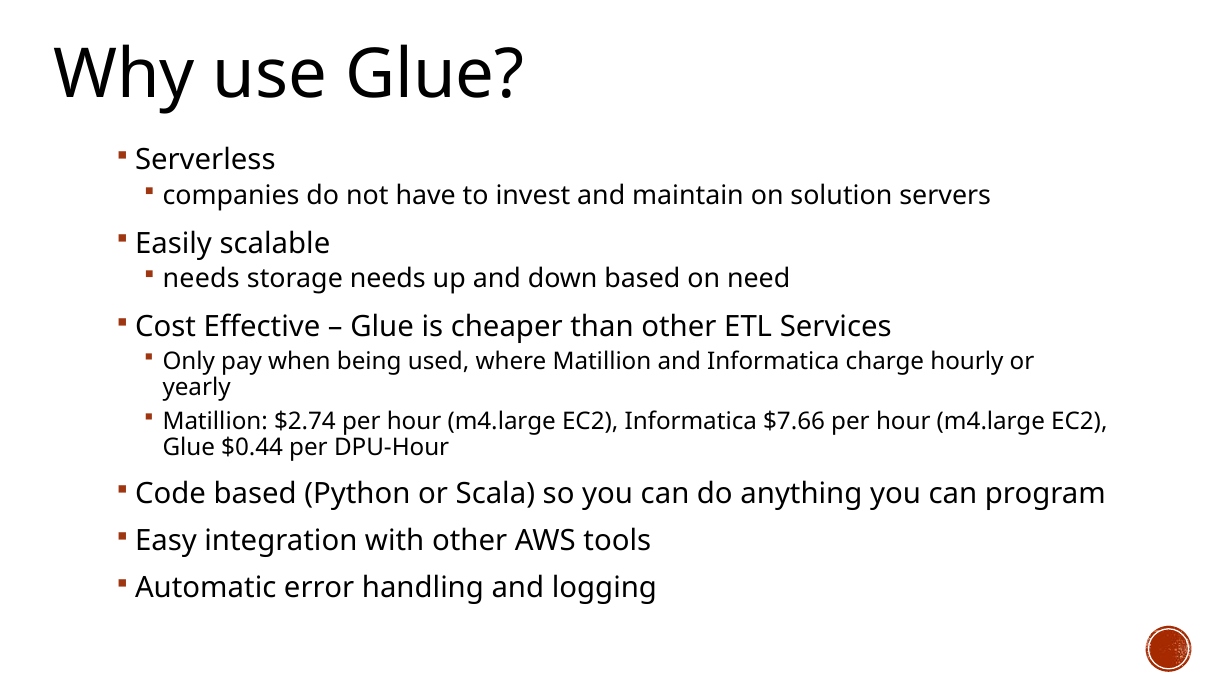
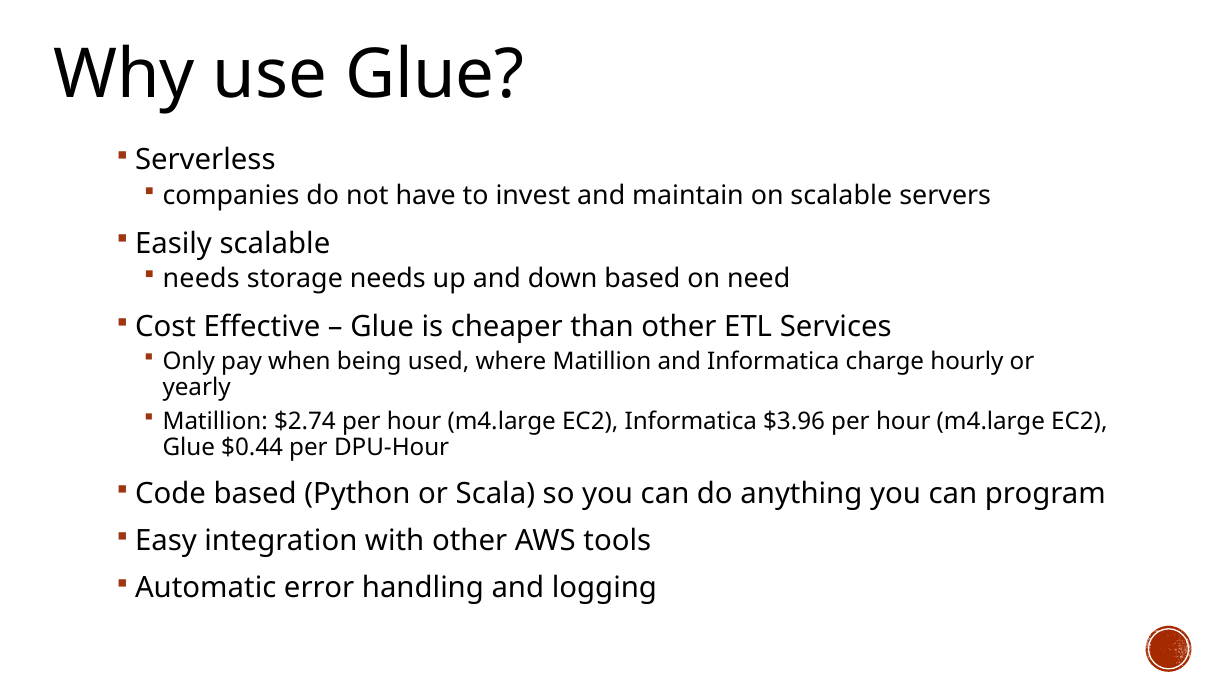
on solution: solution -> scalable
$7.66: $7.66 -> $3.96
